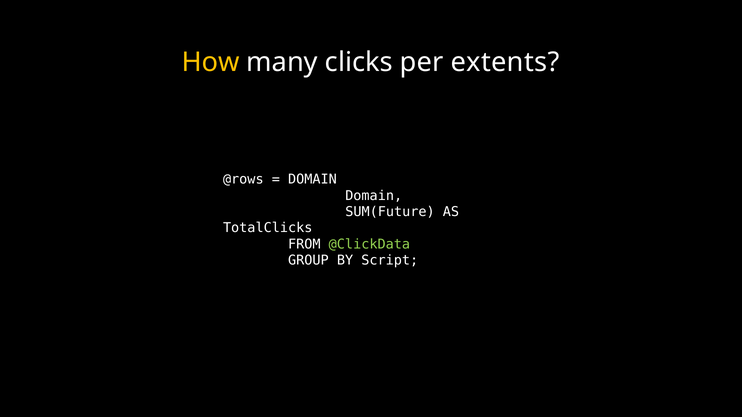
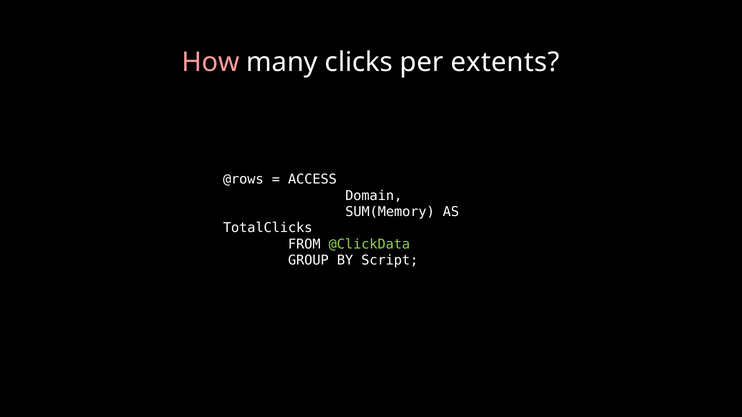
How colour: yellow -> pink
DOMAIN at (312, 180): DOMAIN -> ACCESS
SUM(Future: SUM(Future -> SUM(Memory
